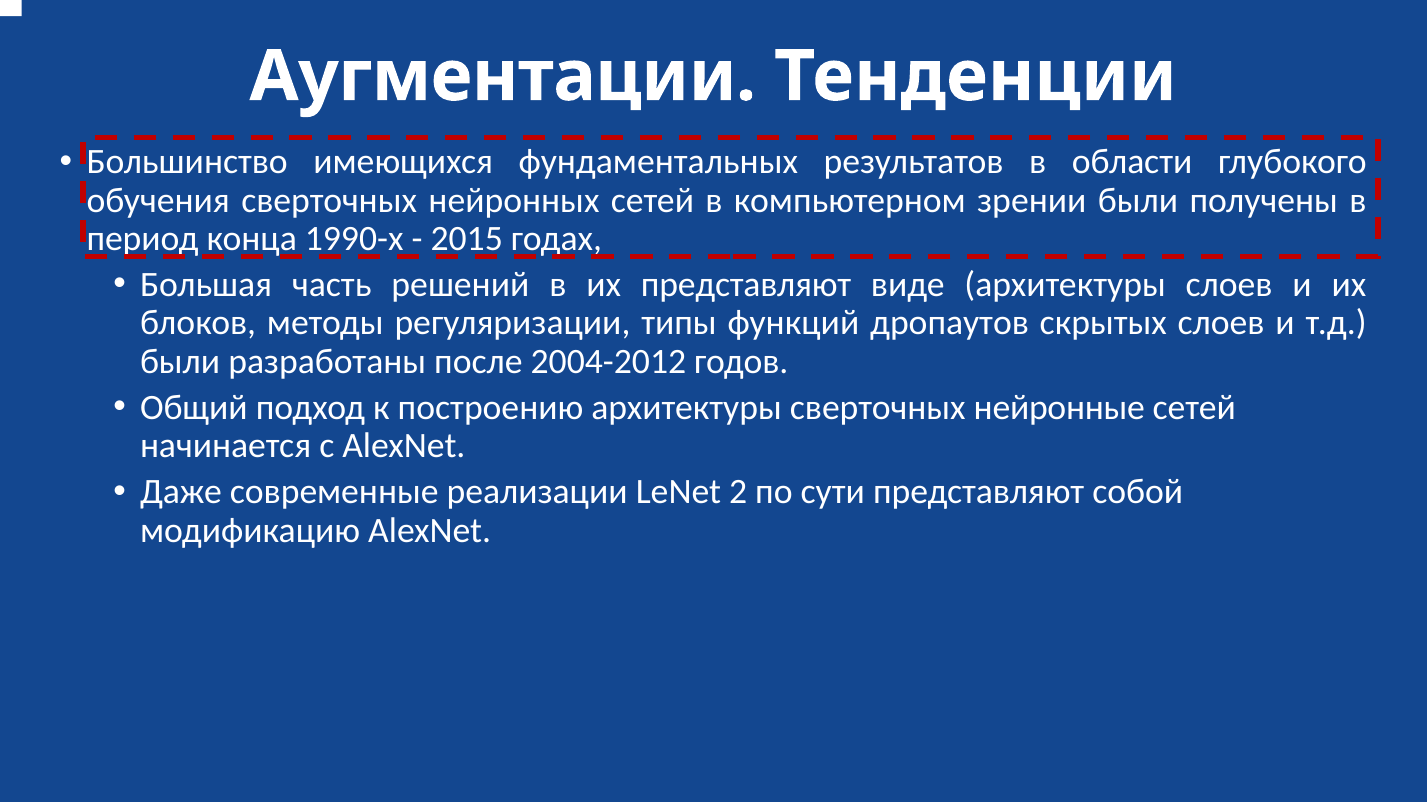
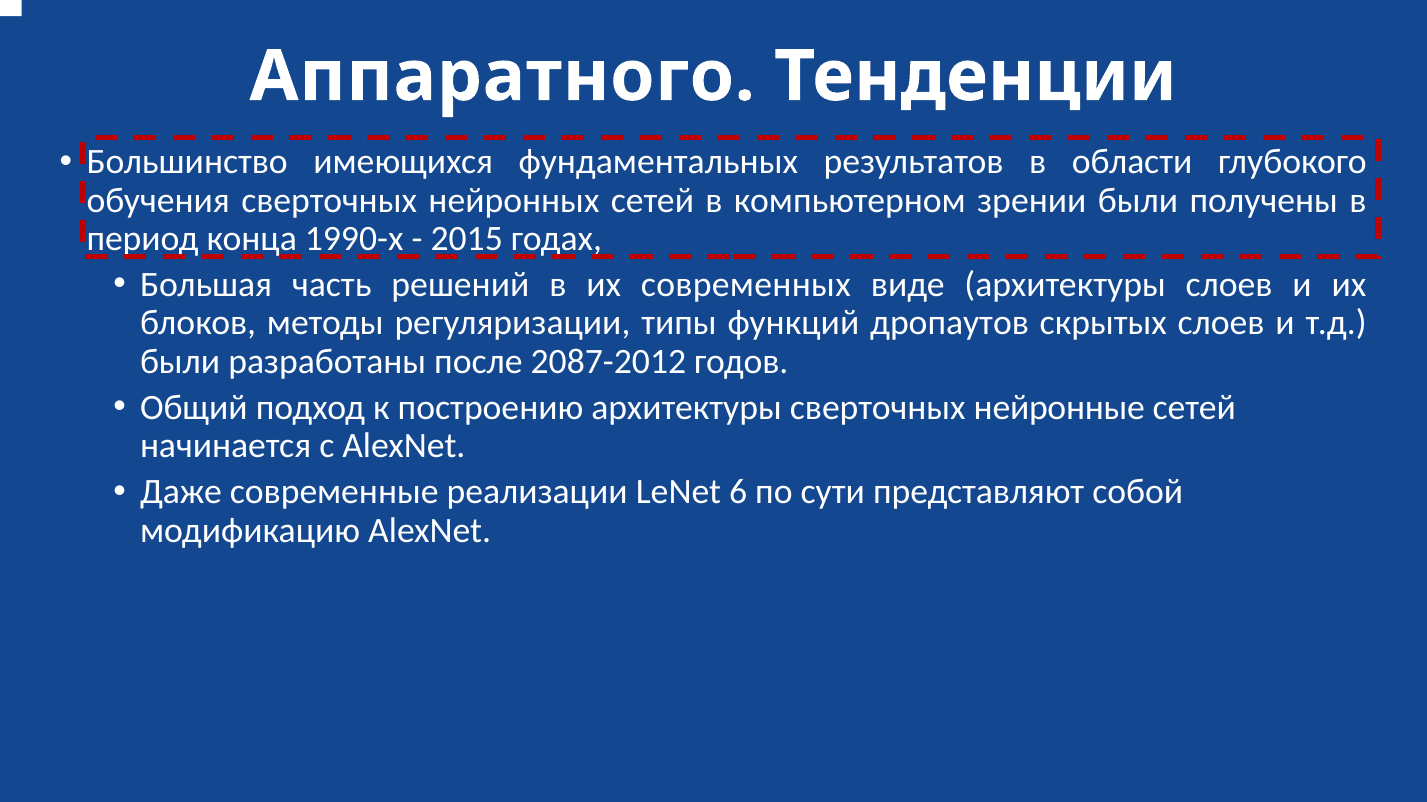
Аугментации: Аугментации -> Аппаратного
их представляют: представляют -> современных
2004-2012: 2004-2012 -> 2087-2012
2: 2 -> 6
